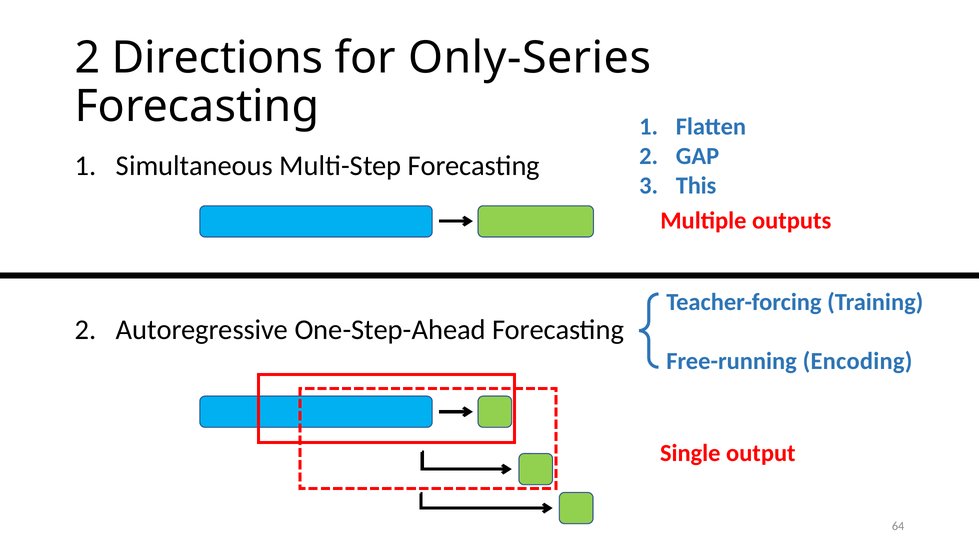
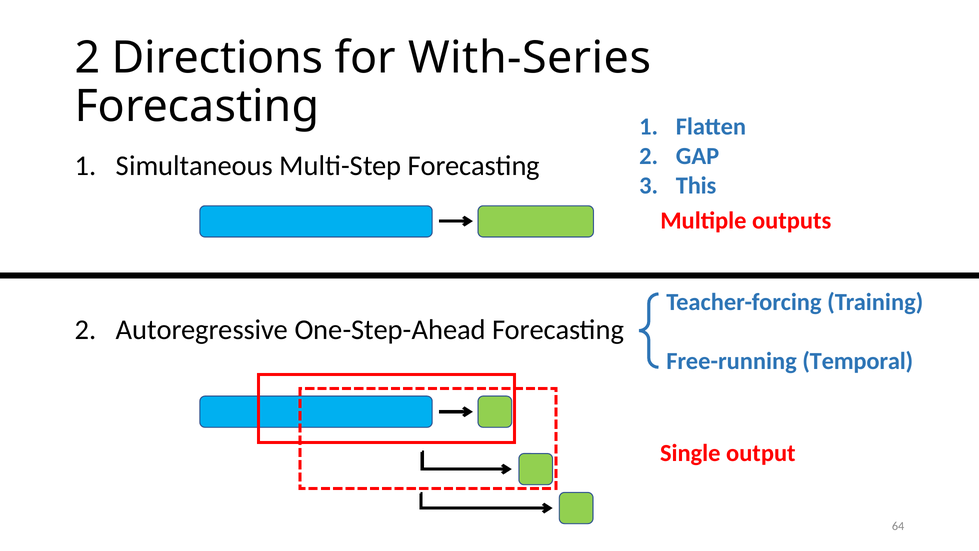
Only-Series: Only-Series -> With-Series
Encoding: Encoding -> Temporal
